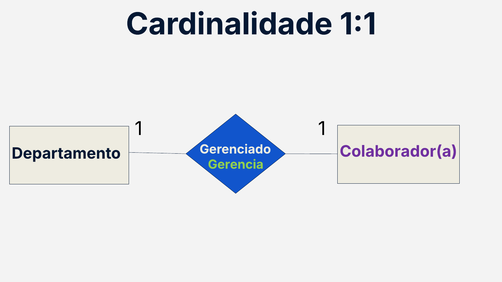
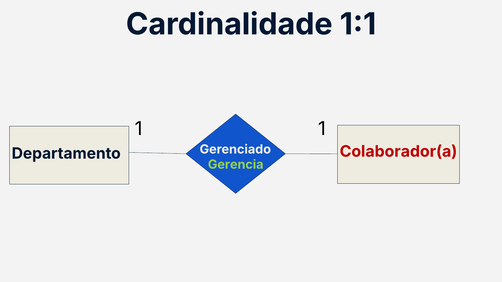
Colaborador(a colour: purple -> red
